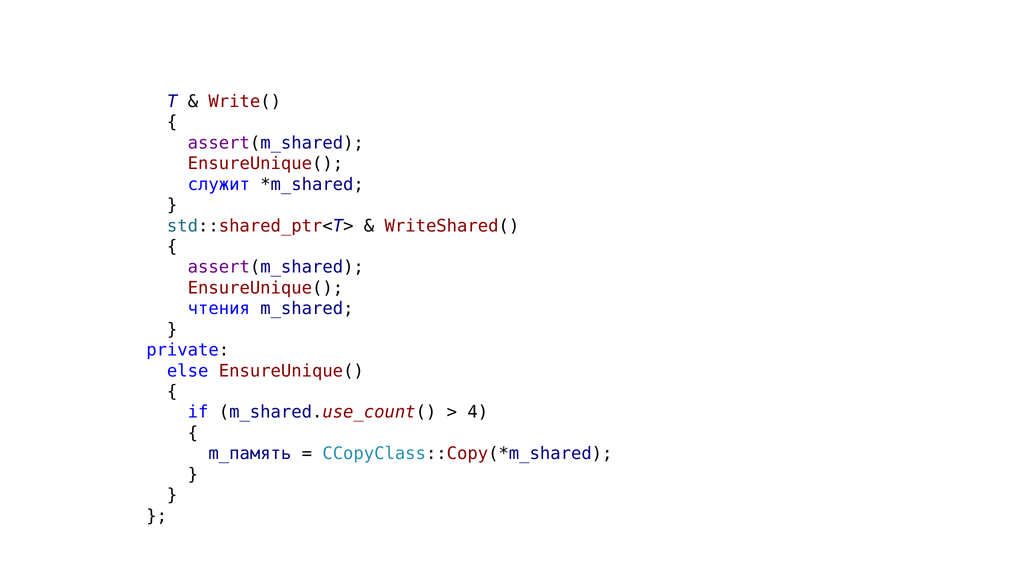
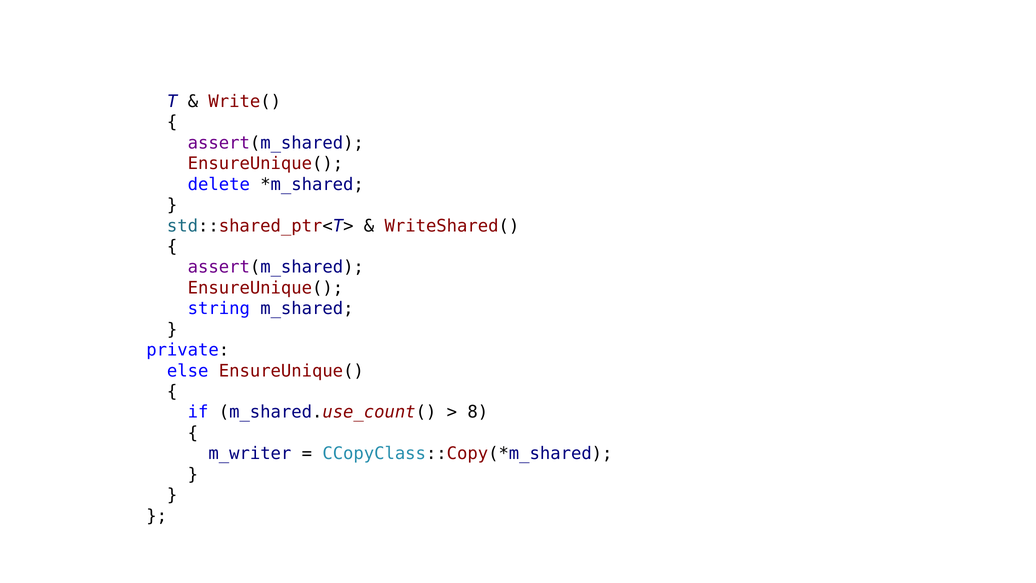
служит: служит -> delete
чтения: чтения -> string
4: 4 -> 8
m_память: m_память -> m_writer
